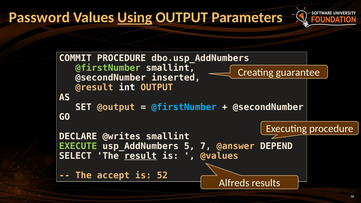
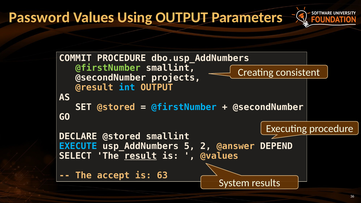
Using underline: present -> none
guarantee: guarantee -> consistent
inserted: inserted -> projects
int colour: white -> light blue
SET @output: @output -> @stored
DECLARE @writes: @writes -> @stored
EXECUTE colour: light green -> light blue
7: 7 -> 2
52: 52 -> 63
Alfreds: Alfreds -> System
